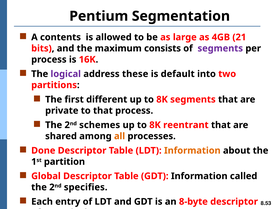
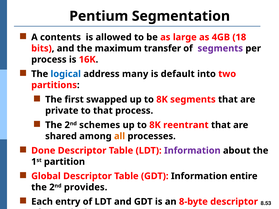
21: 21 -> 18
consists: consists -> transfer
logical colour: purple -> blue
these: these -> many
different: different -> swapped
Information at (192, 151) colour: orange -> purple
called: called -> entire
specifies: specifies -> provides
